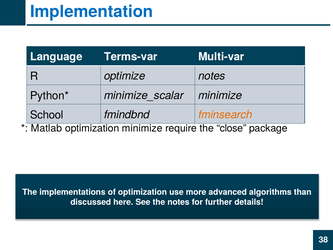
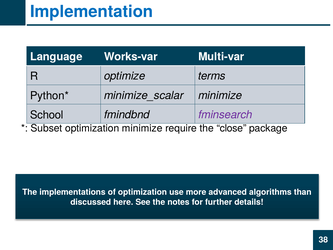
Terms-var: Terms-var -> Works-var
optimize notes: notes -> terms
fminsearch colour: orange -> purple
Matlab: Matlab -> Subset
